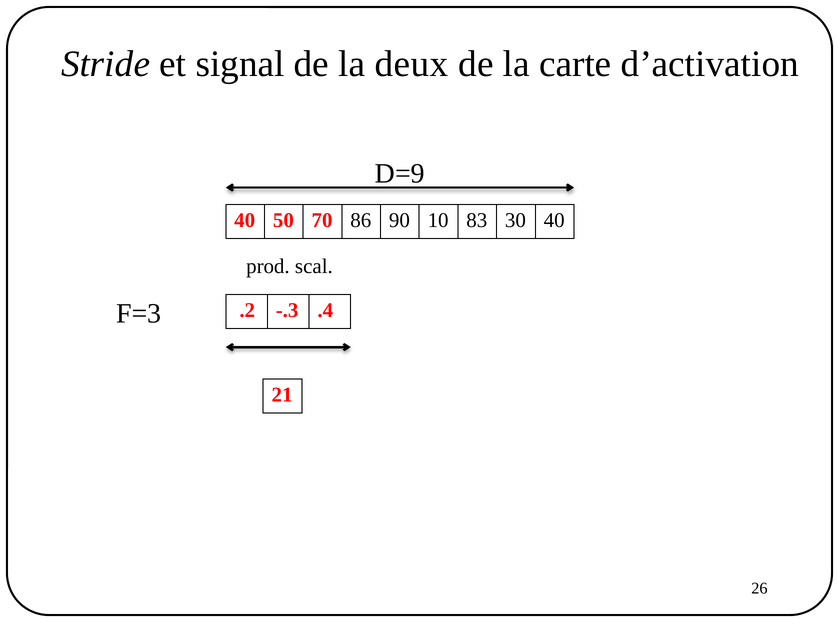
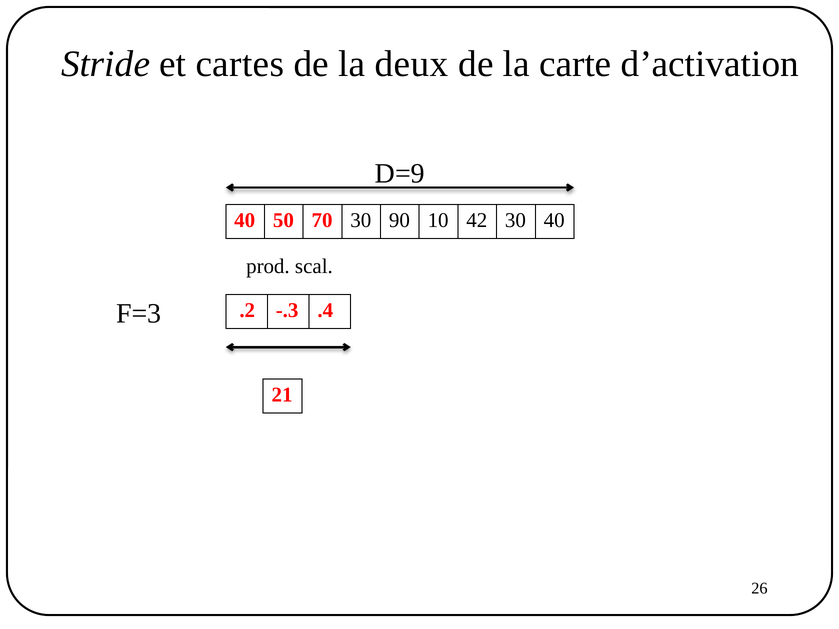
signal: signal -> cartes
70 86: 86 -> 30
83: 83 -> 42
